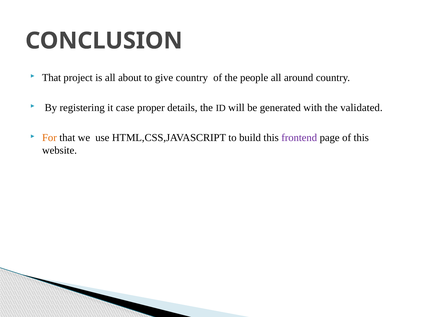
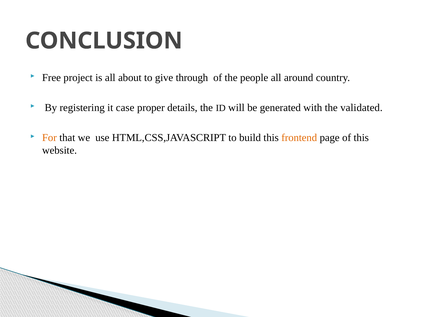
That at (52, 78): That -> Free
give country: country -> through
frontend colour: purple -> orange
